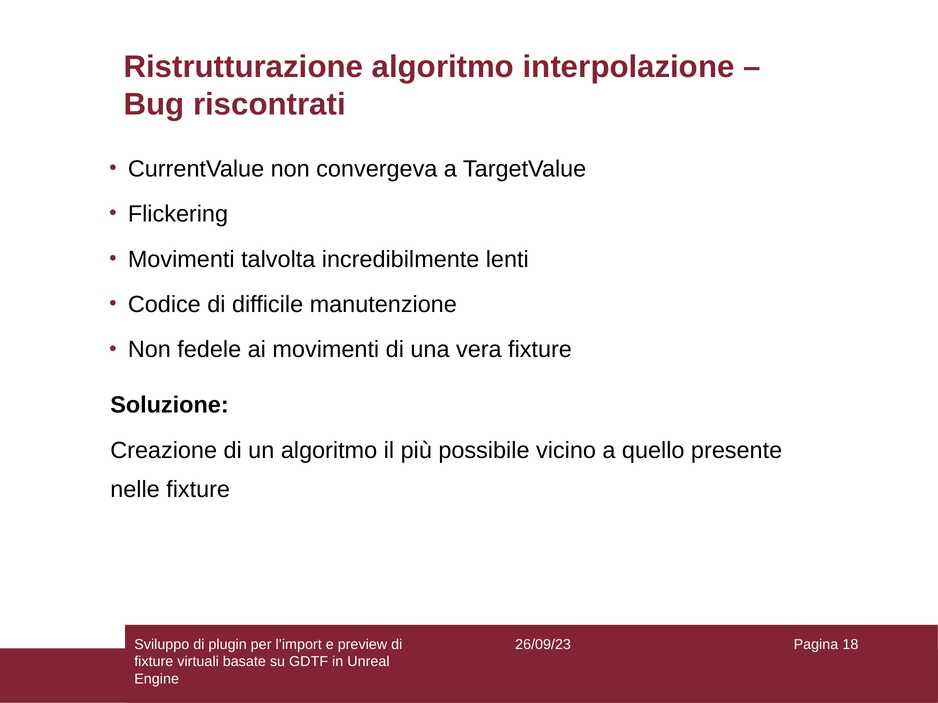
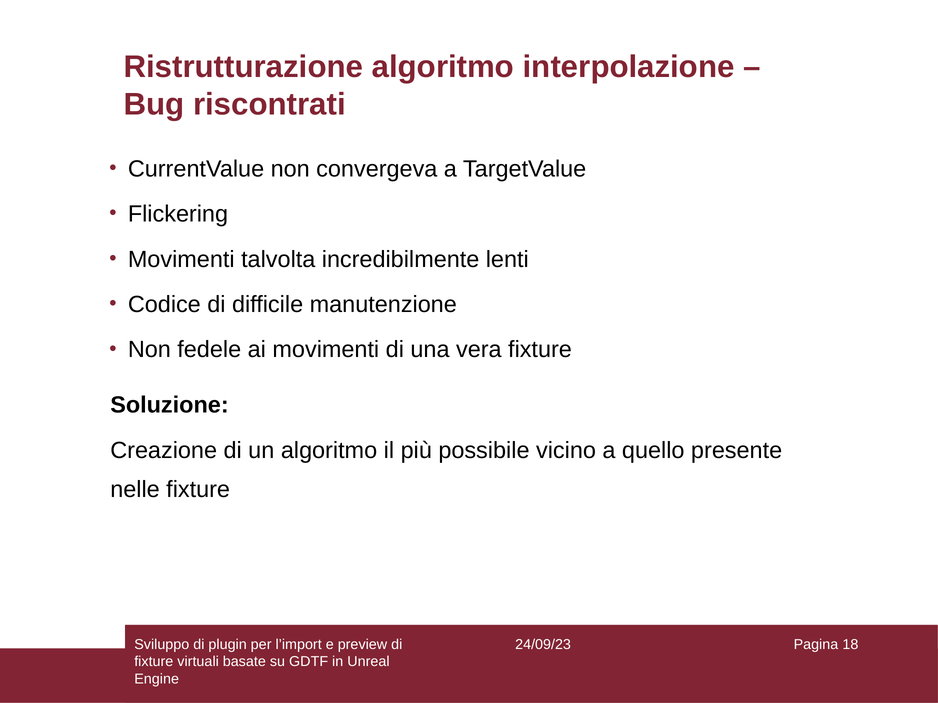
26/09/23: 26/09/23 -> 24/09/23
